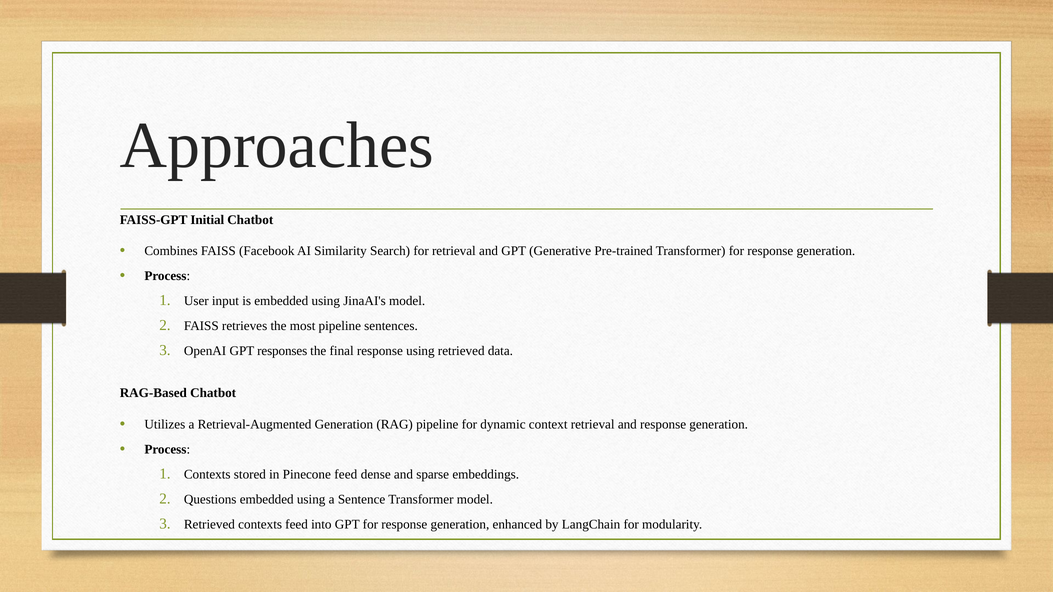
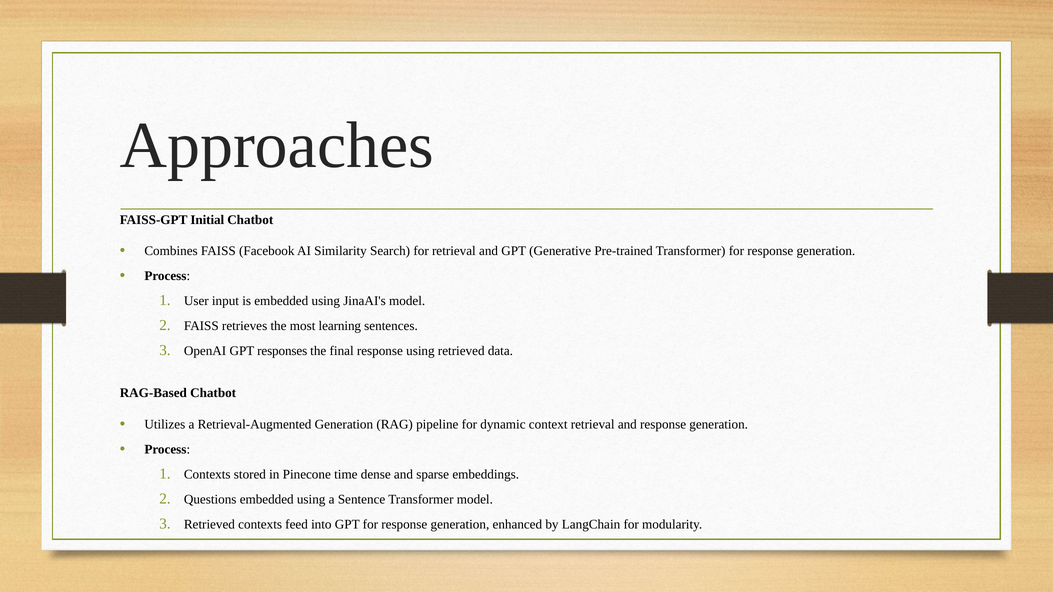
most pipeline: pipeline -> learning
Pinecone feed: feed -> time
